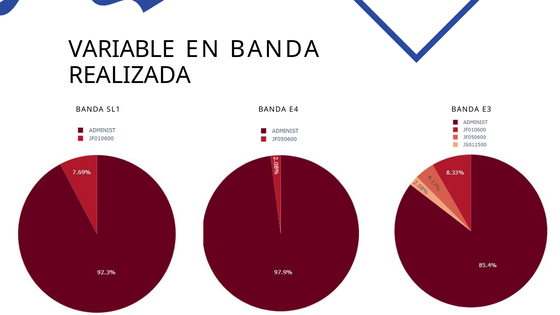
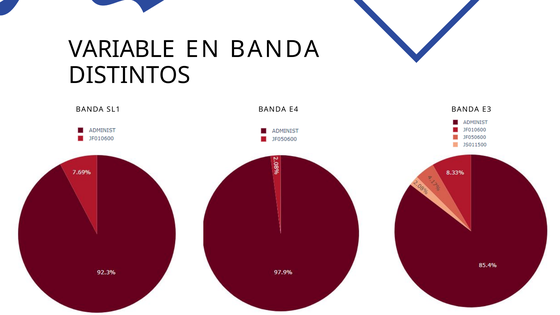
REALIZADA: REALIZADA -> DISTINTOS
